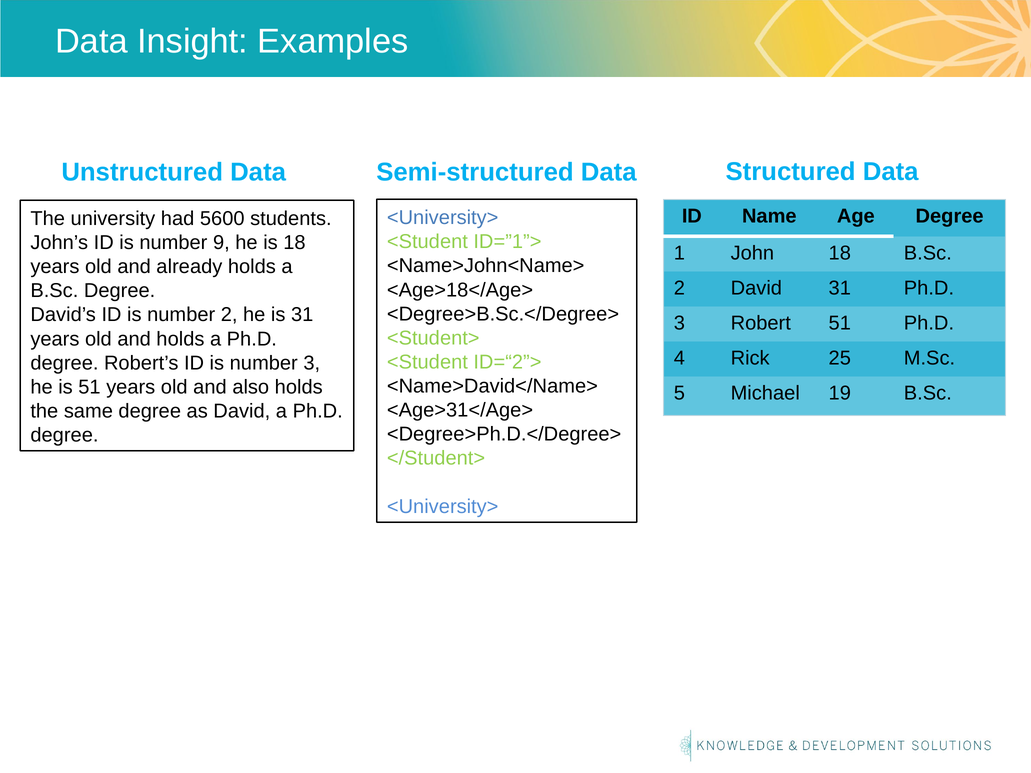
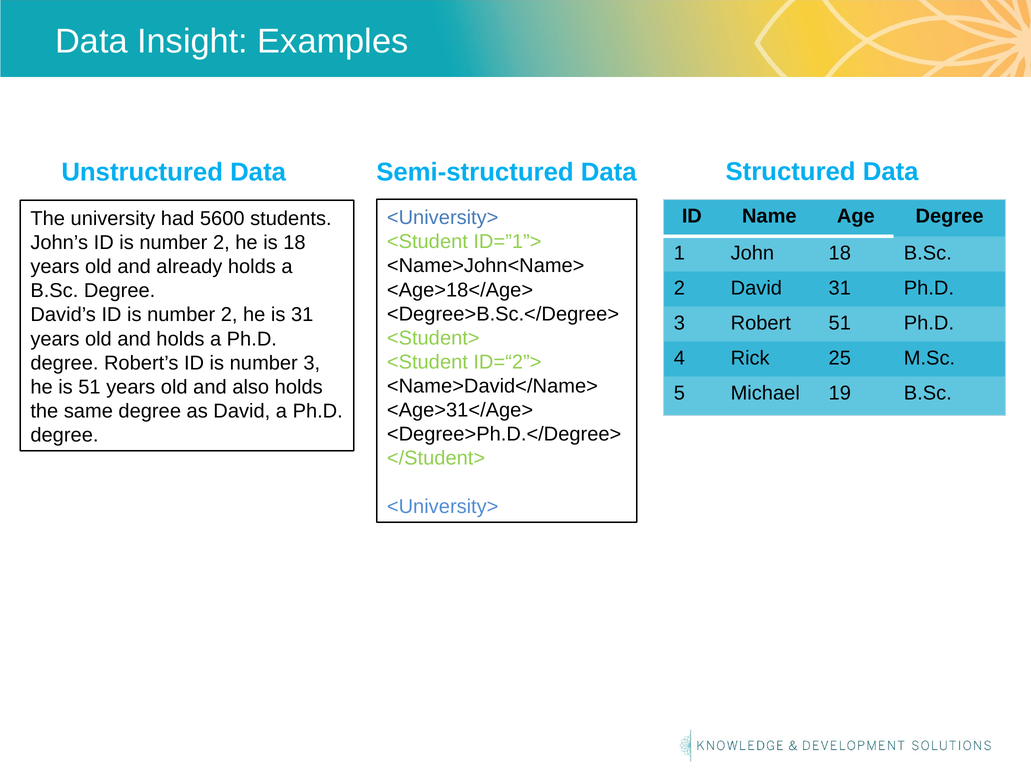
9 at (221, 243): 9 -> 2
